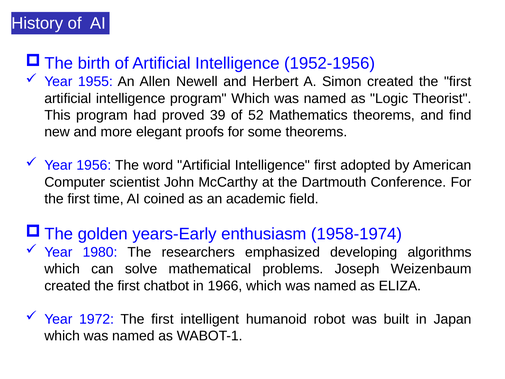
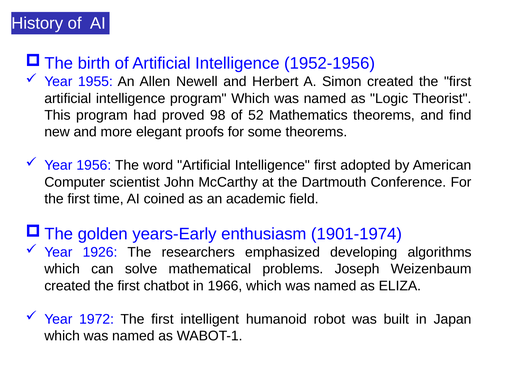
39: 39 -> 98
1958-1974: 1958-1974 -> 1901-1974
1980: 1980 -> 1926
